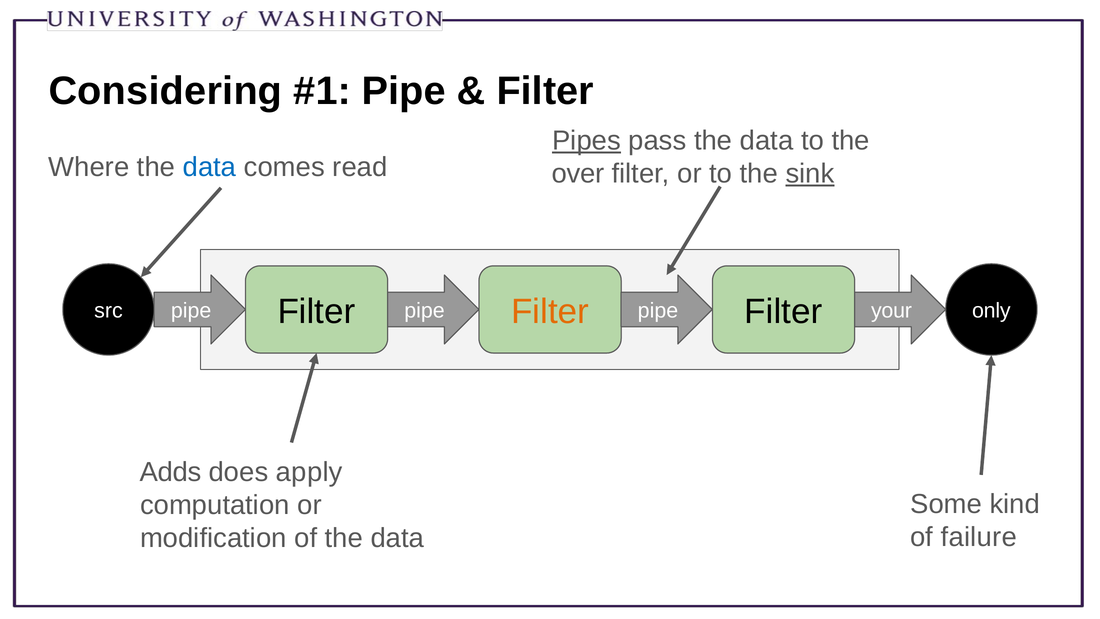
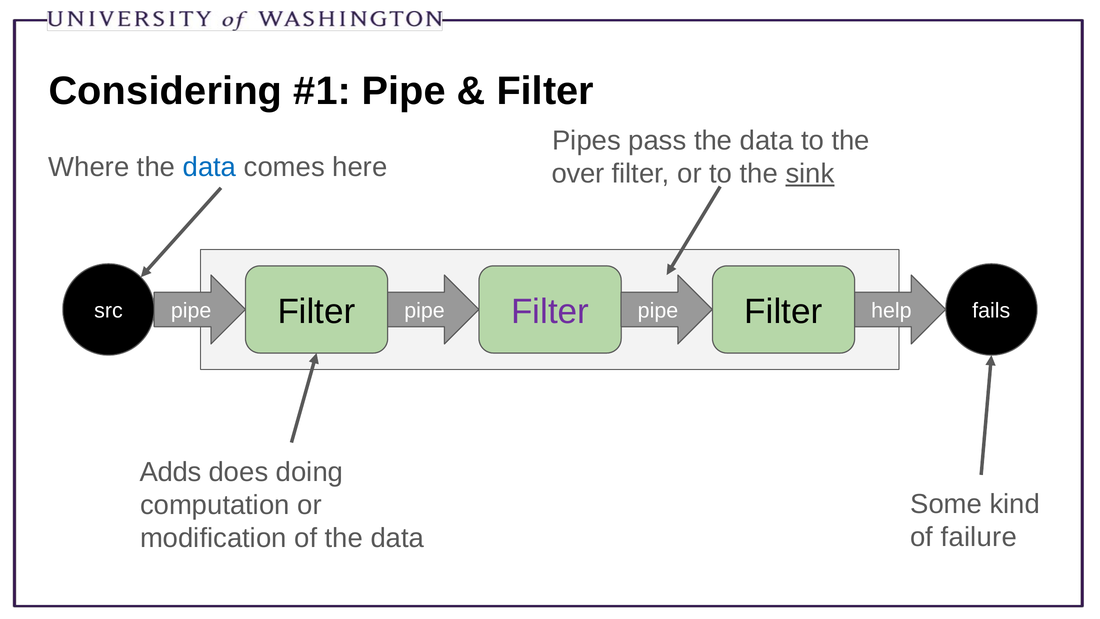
Pipes underline: present -> none
read: read -> here
Filter at (550, 312) colour: orange -> purple
your: your -> help
only: only -> fails
apply: apply -> doing
